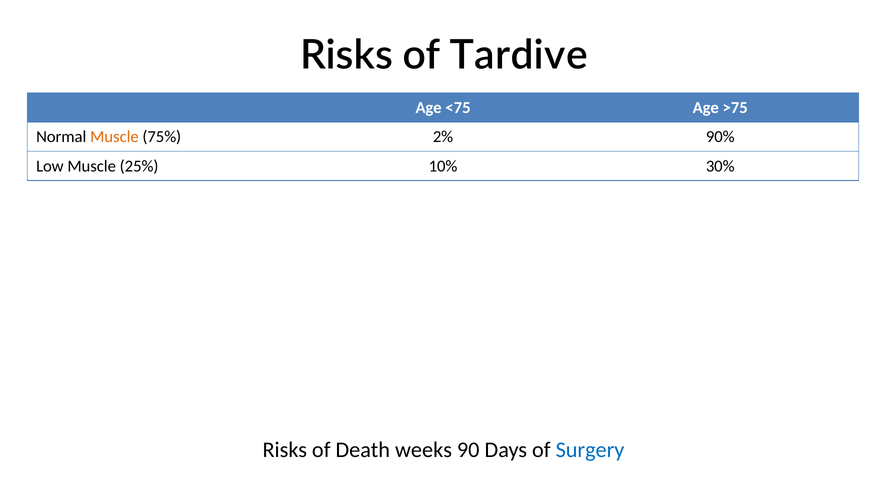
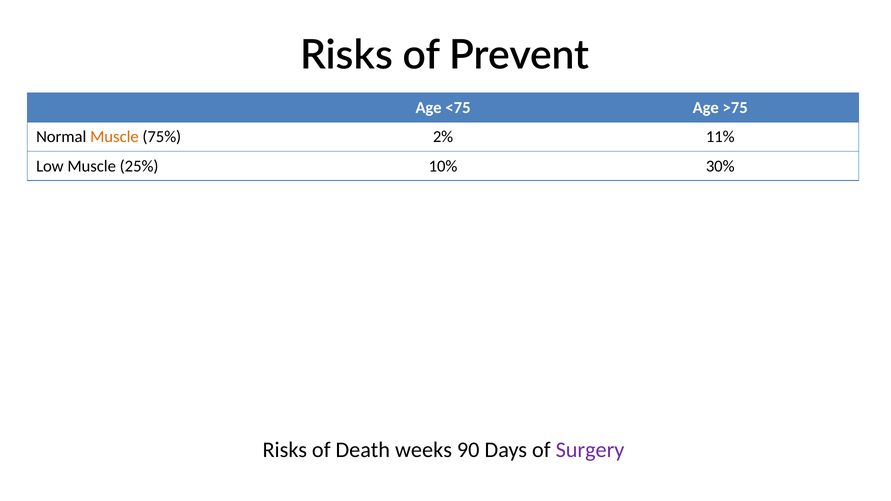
Tardive: Tardive -> Prevent
90%: 90% -> 11%
Surgery colour: blue -> purple
